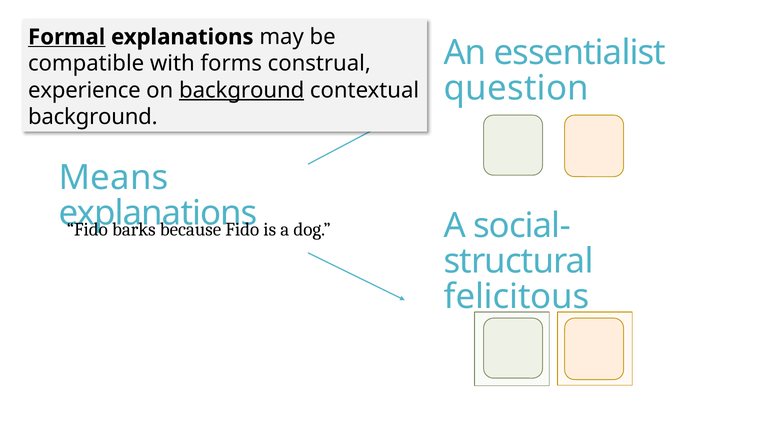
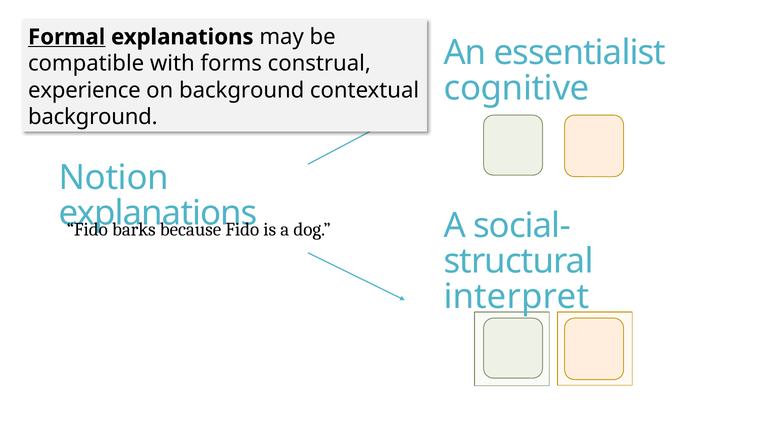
question: question -> cognitive
background at (242, 90) underline: present -> none
Means: Means -> Notion
felicitous: felicitous -> interpret
